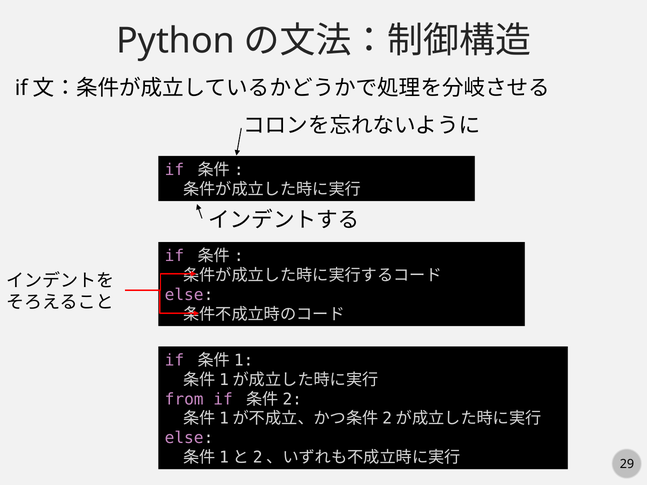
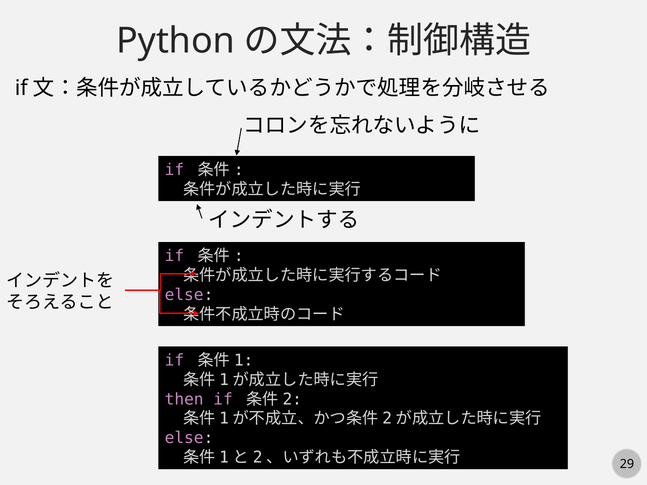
from: from -> then
